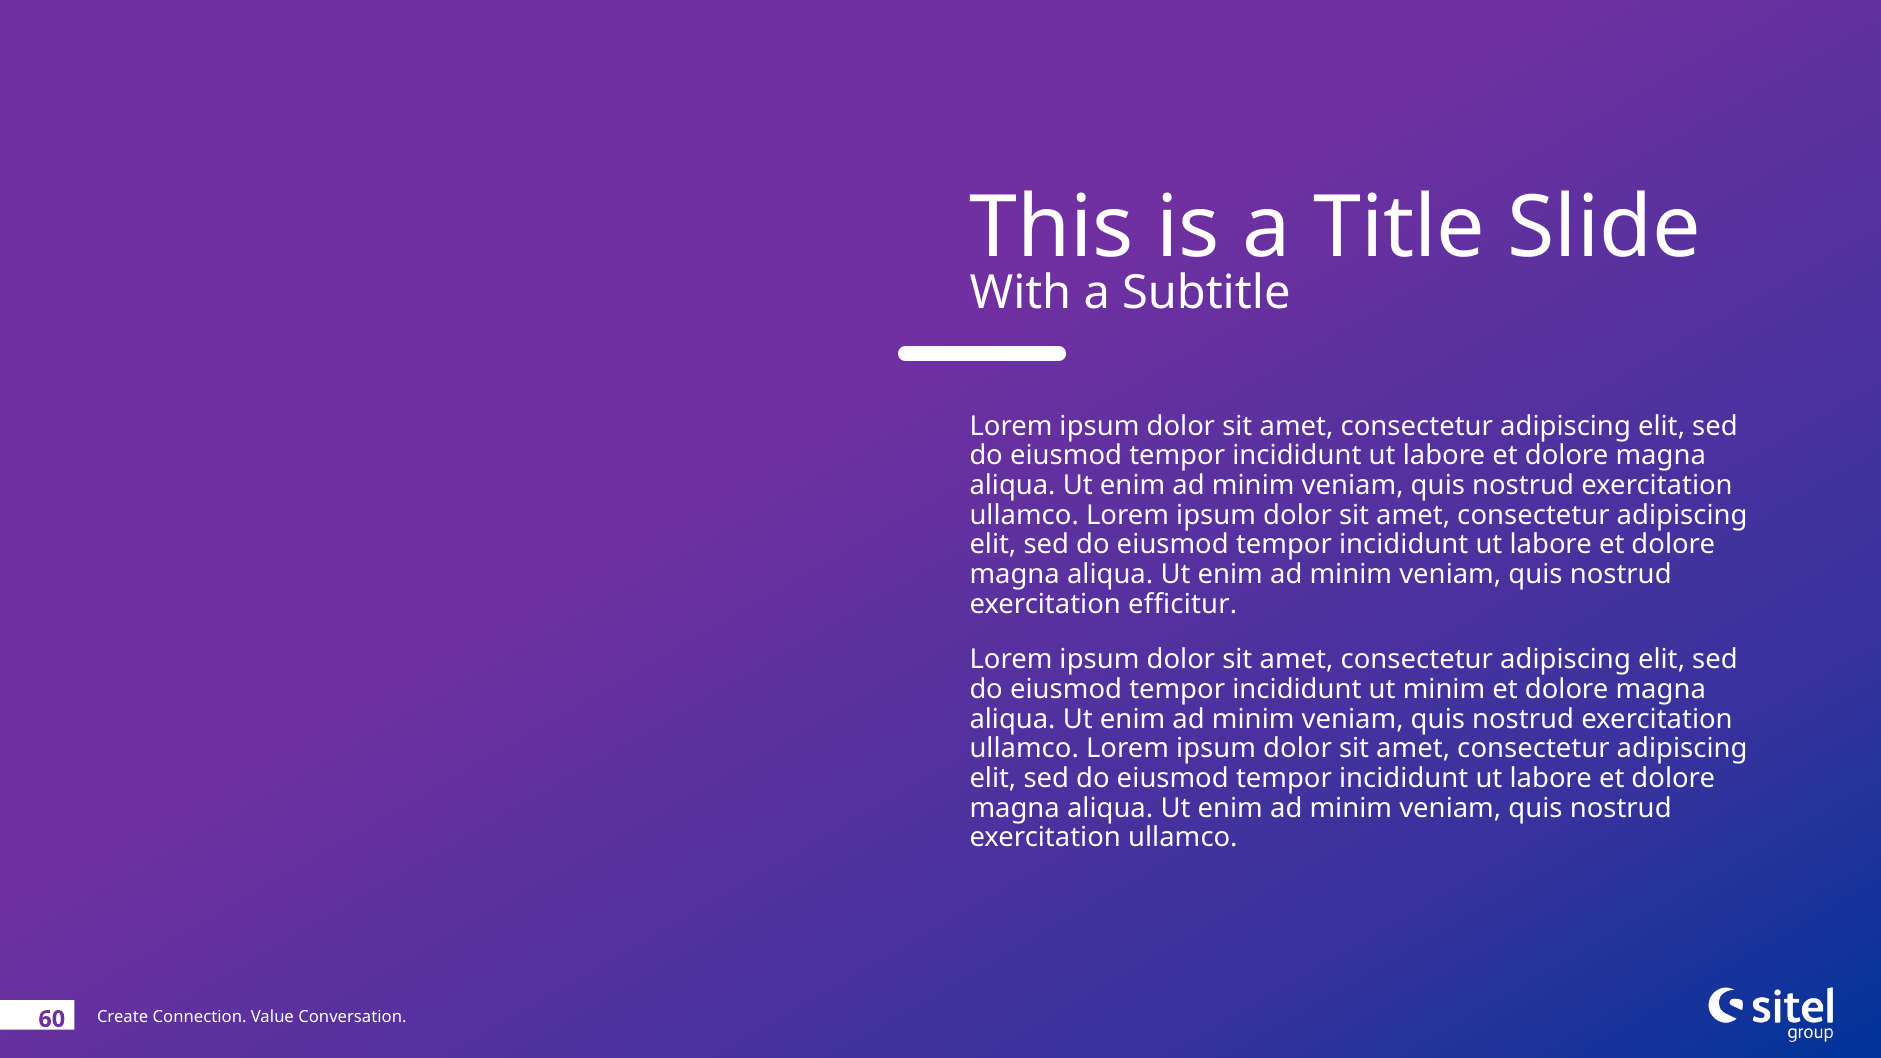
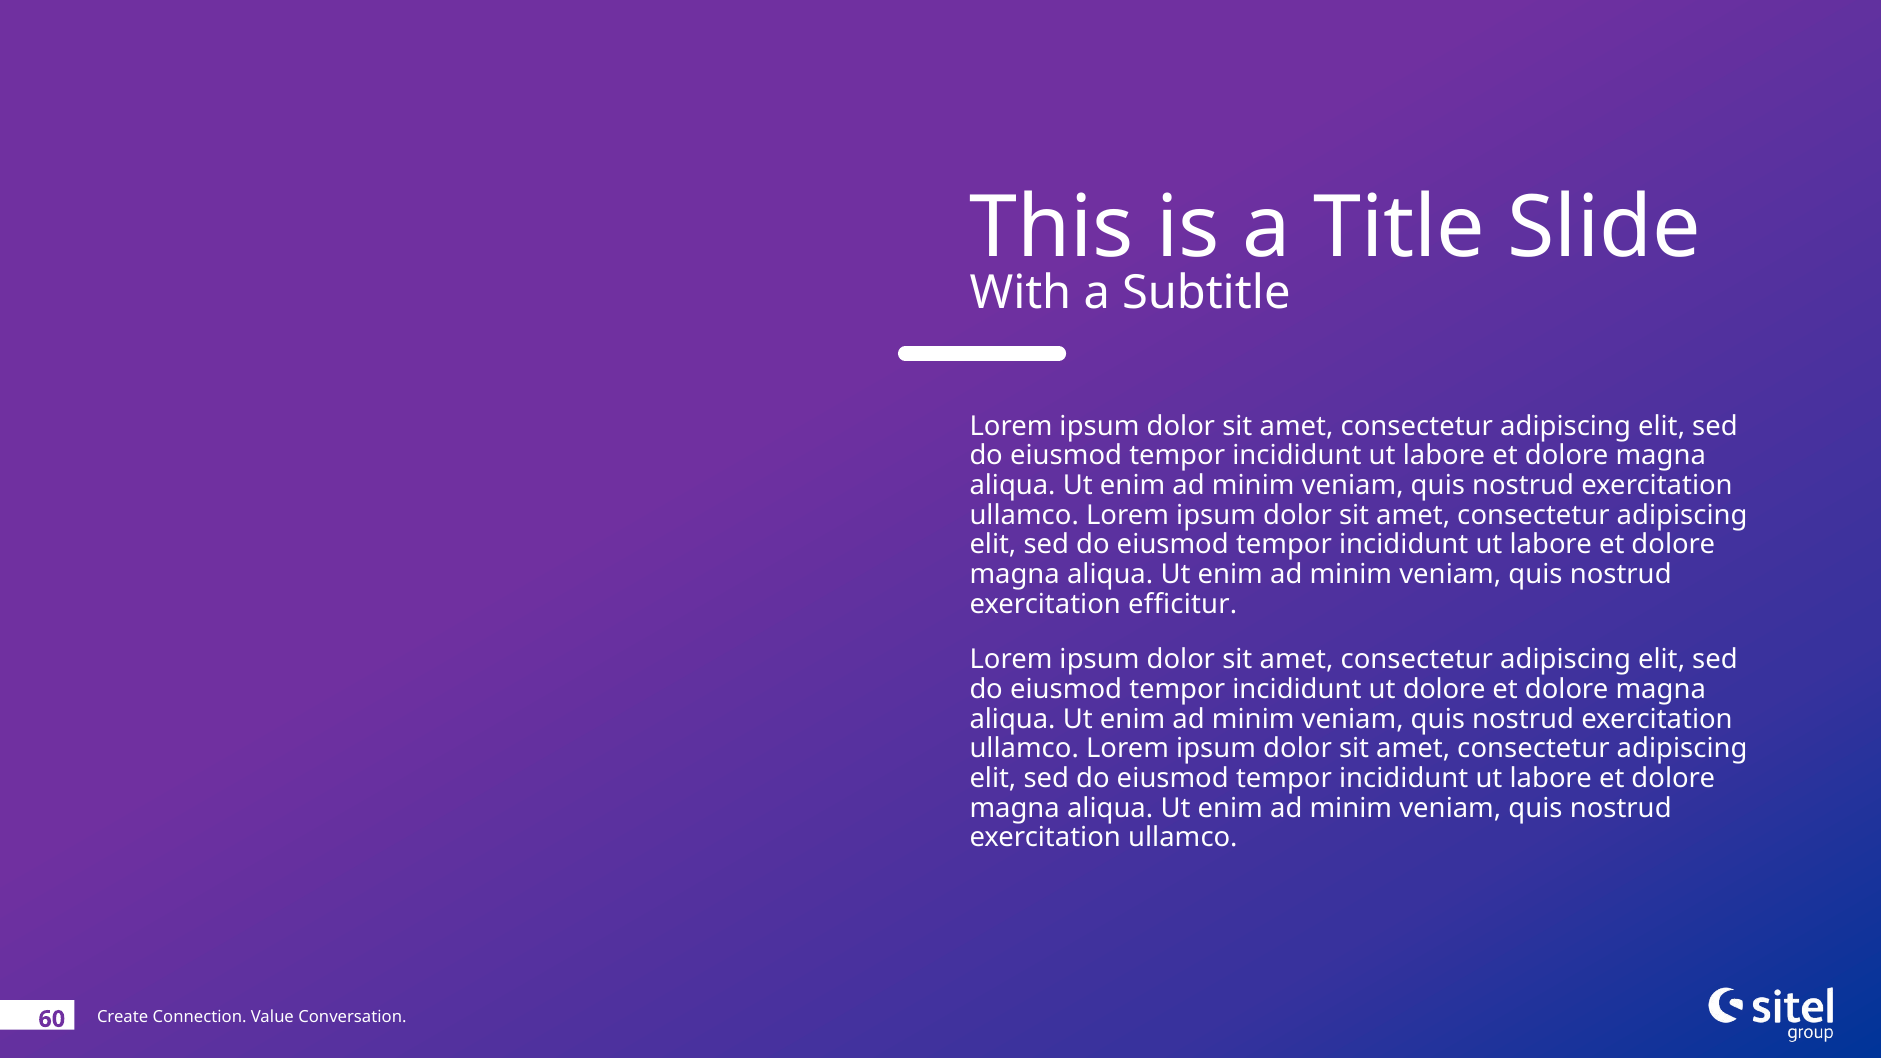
ut minim: minim -> dolore
